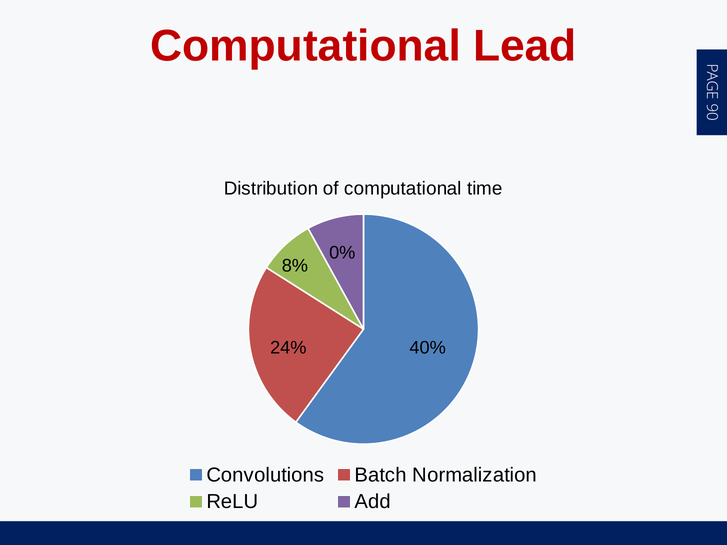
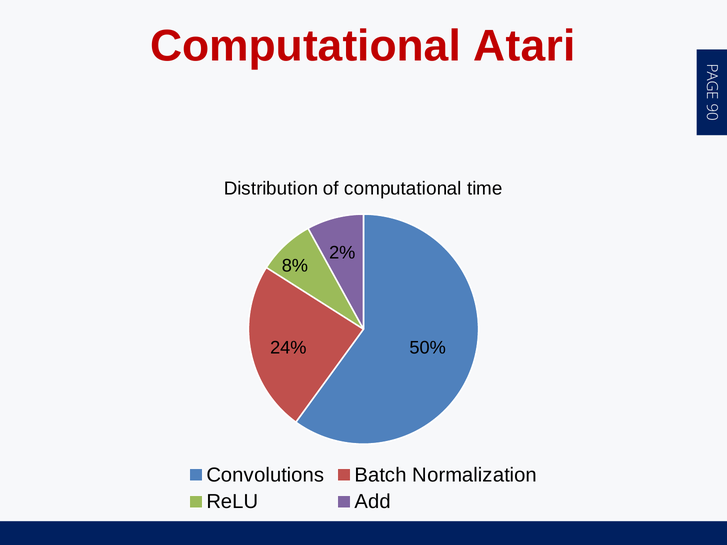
Lead: Lead -> Atari
0%: 0% -> 2%
40%: 40% -> 50%
